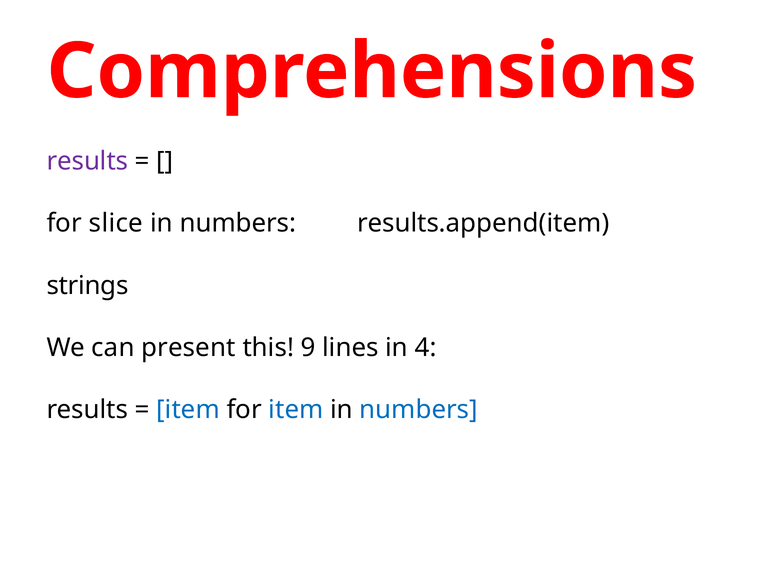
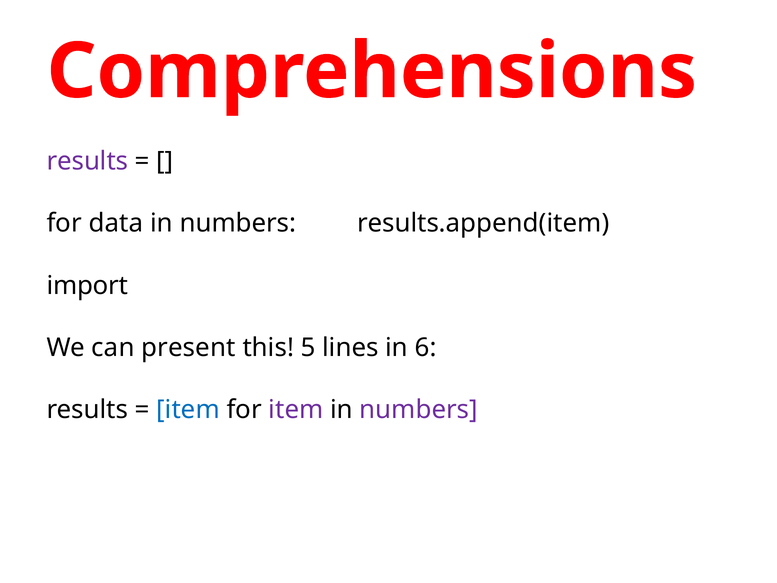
slice: slice -> data
strings: strings -> import
9: 9 -> 5
4: 4 -> 6
item at (296, 410) colour: blue -> purple
numbers at (419, 410) colour: blue -> purple
